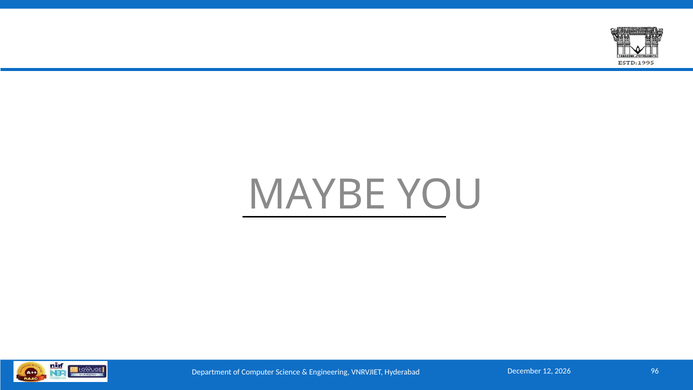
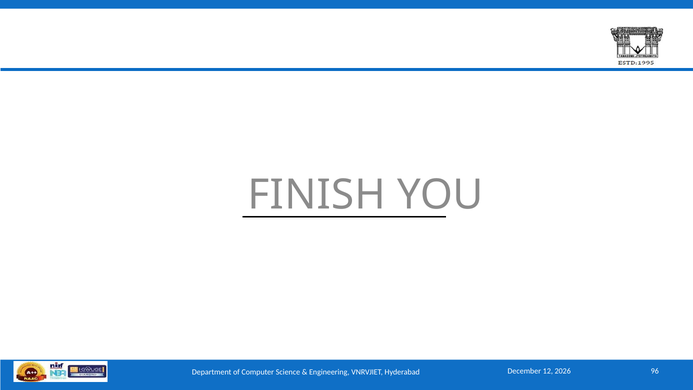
MAYBE: MAYBE -> FINISH
